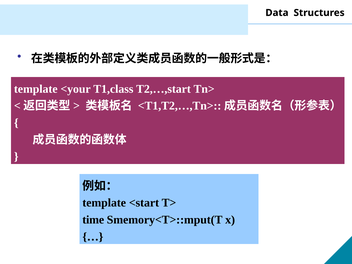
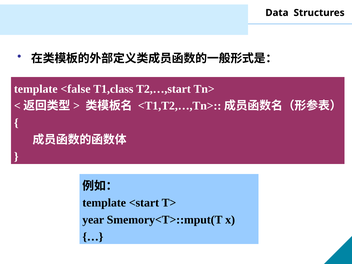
<your: <your -> <false
time: time -> year
